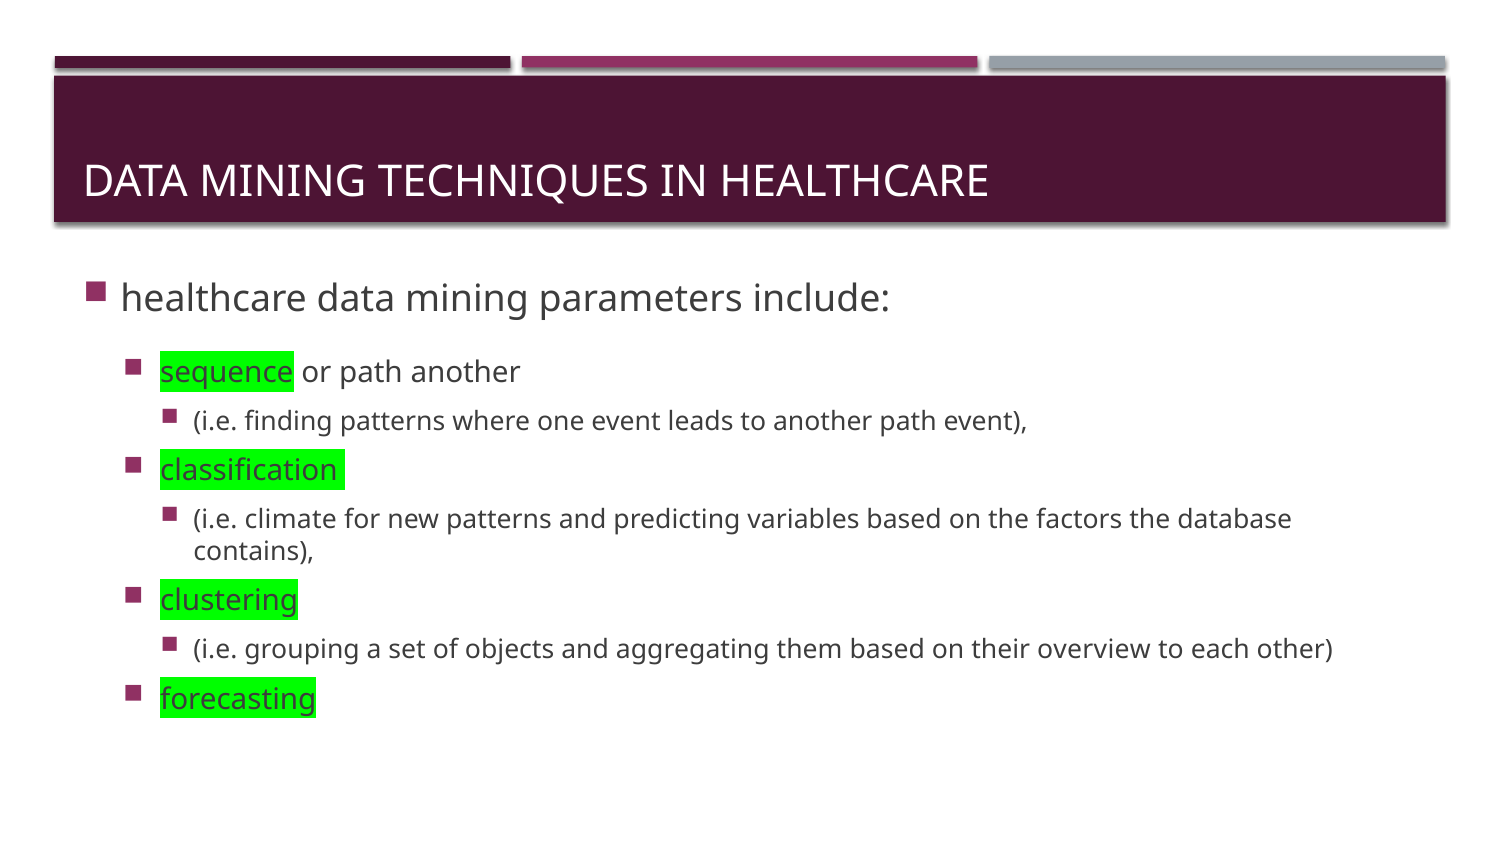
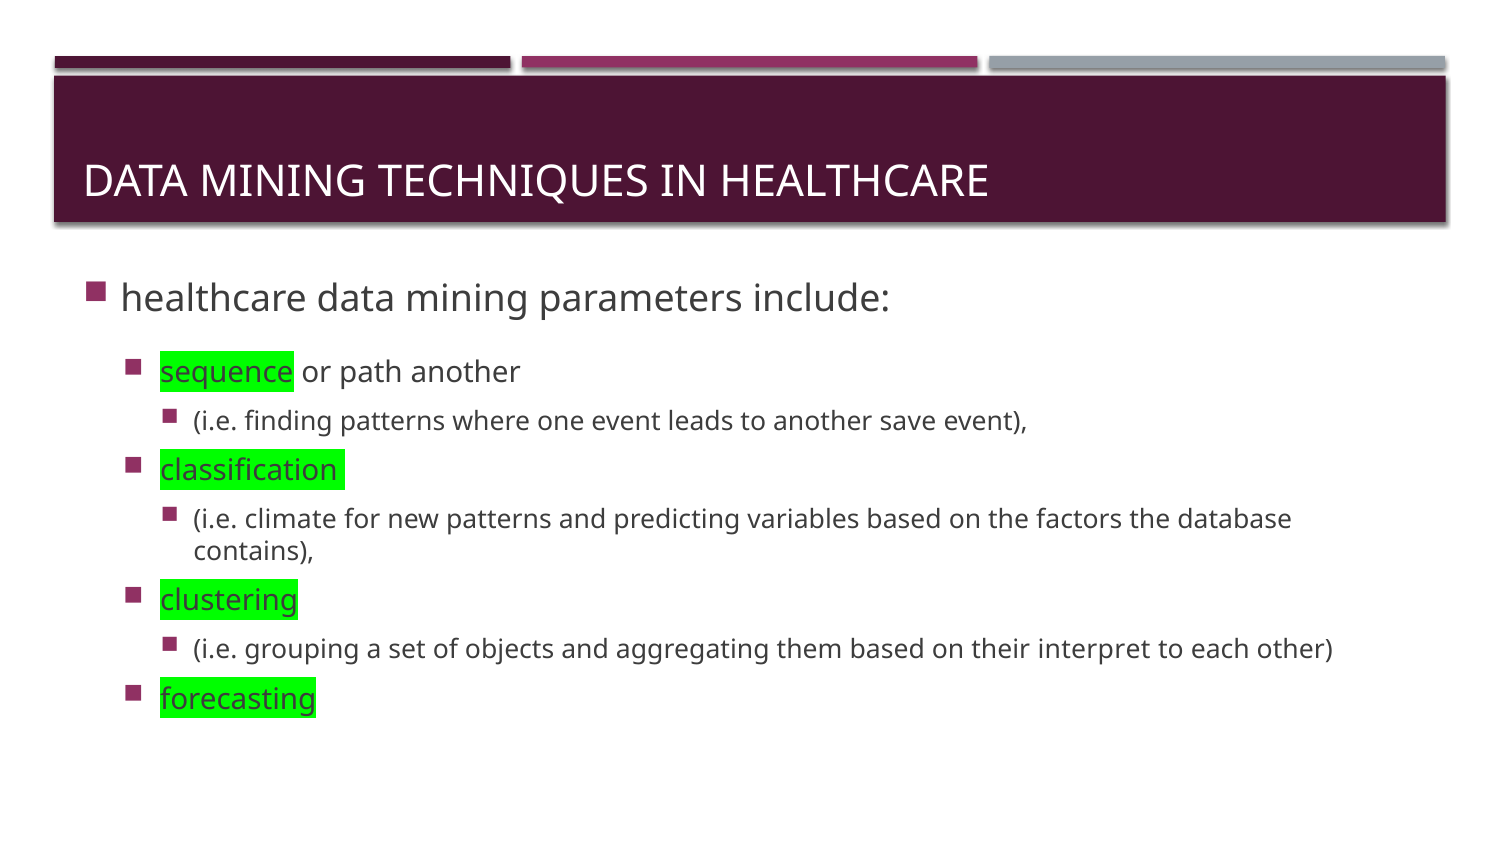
another path: path -> save
overview: overview -> interpret
